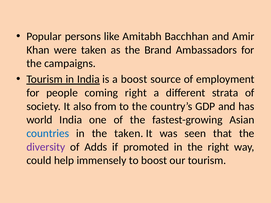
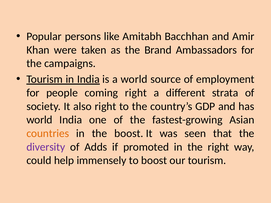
a boost: boost -> world
also from: from -> right
countries colour: blue -> orange
the taken: taken -> boost
